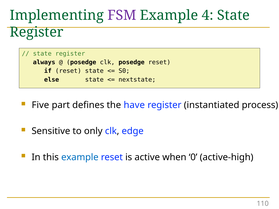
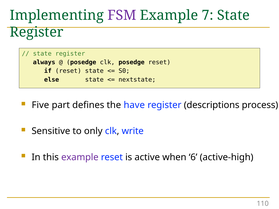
4: 4 -> 7
instantiated: instantiated -> descriptions
edge: edge -> write
example at (80, 157) colour: blue -> purple
0: 0 -> 6
